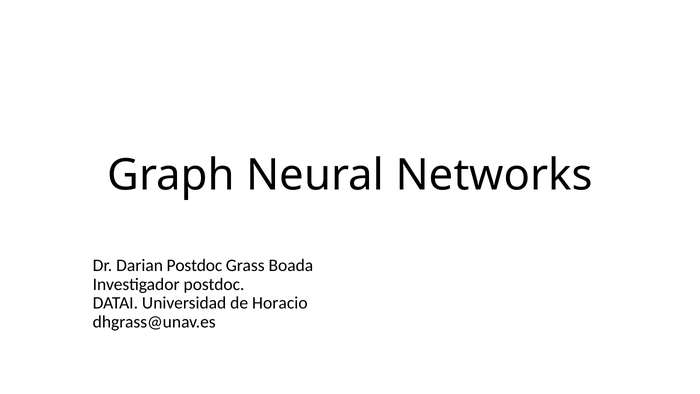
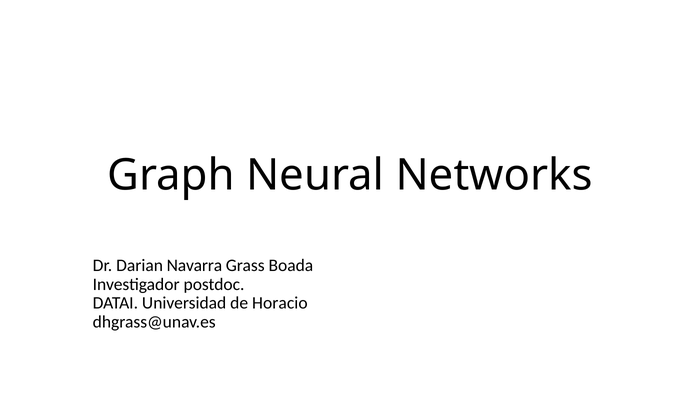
Darian Postdoc: Postdoc -> Navarra
